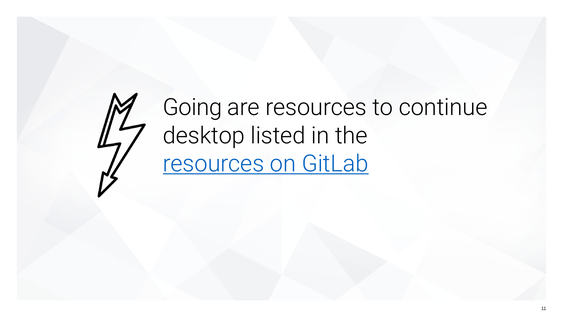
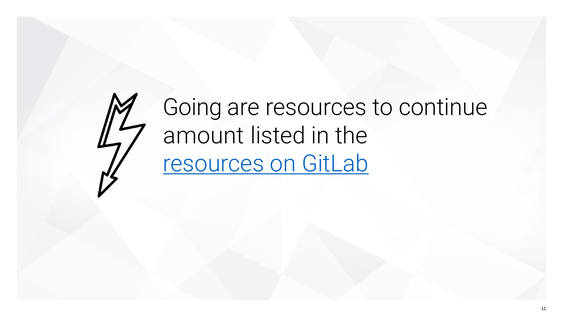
desktop: desktop -> amount
